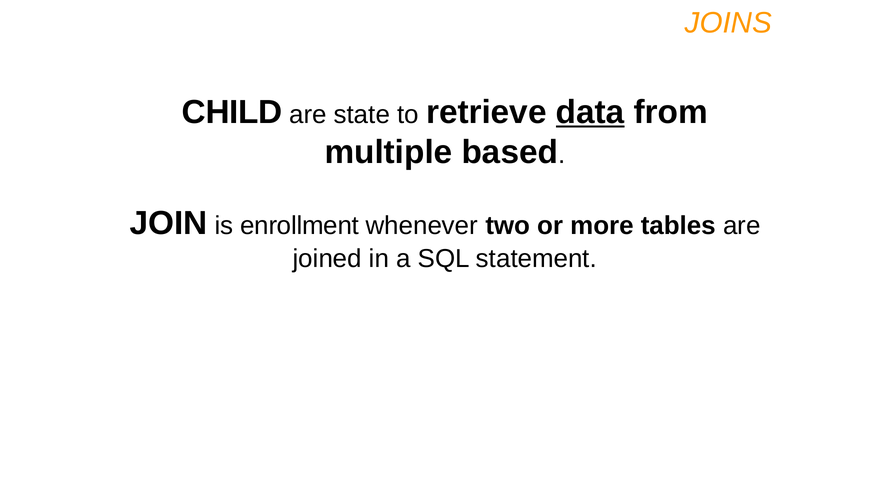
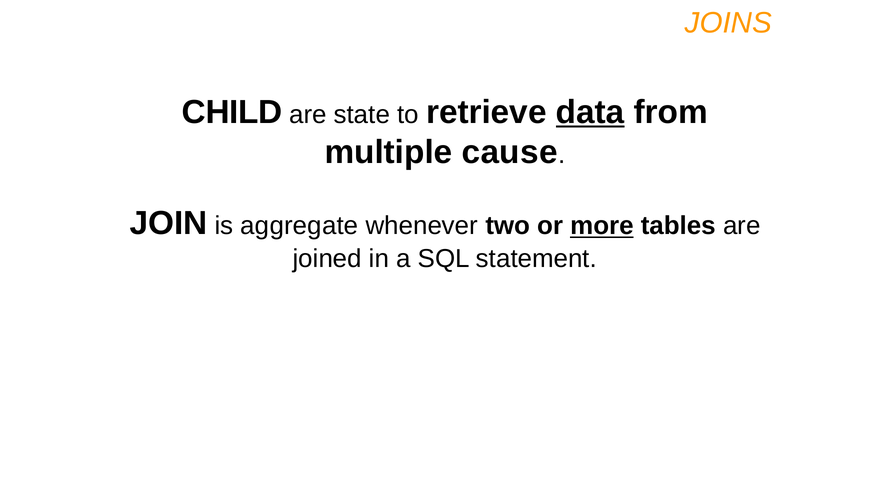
based: based -> cause
enrollment: enrollment -> aggregate
more underline: none -> present
